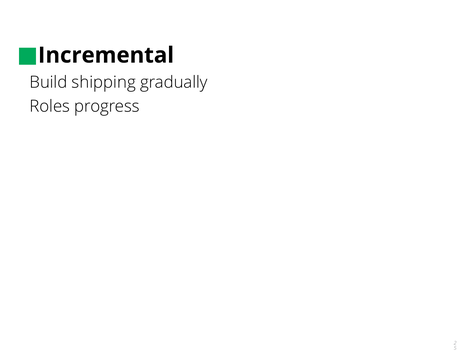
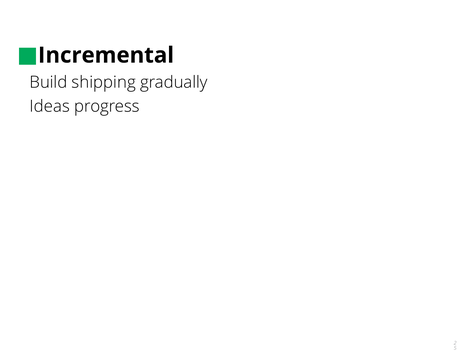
Roles: Roles -> Ideas
